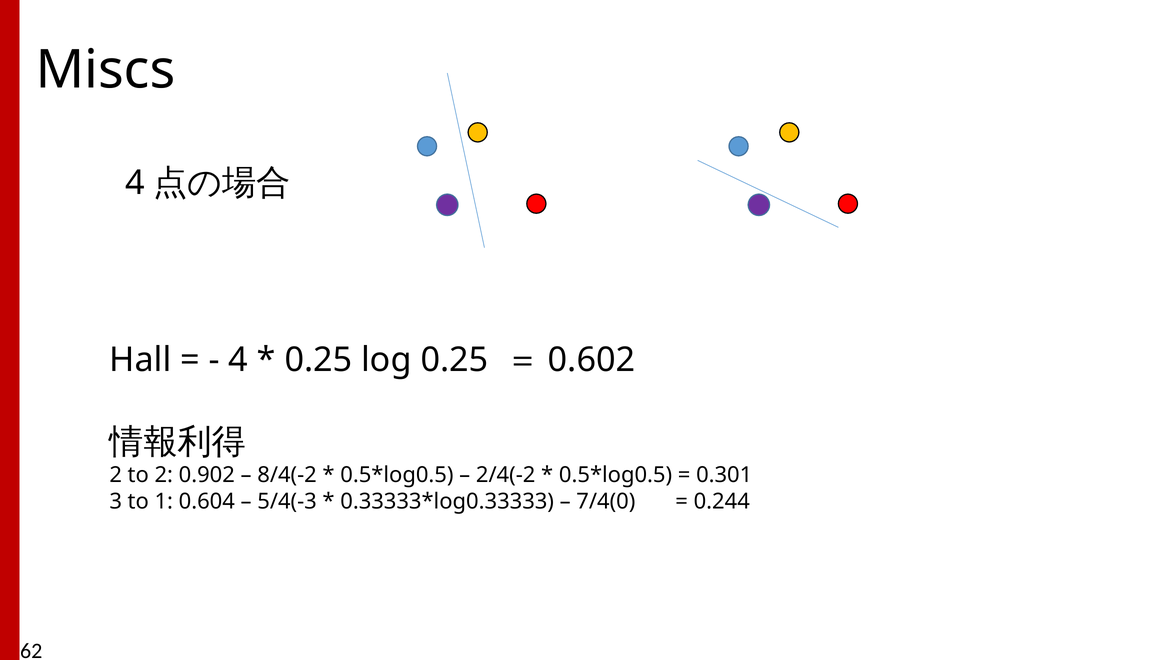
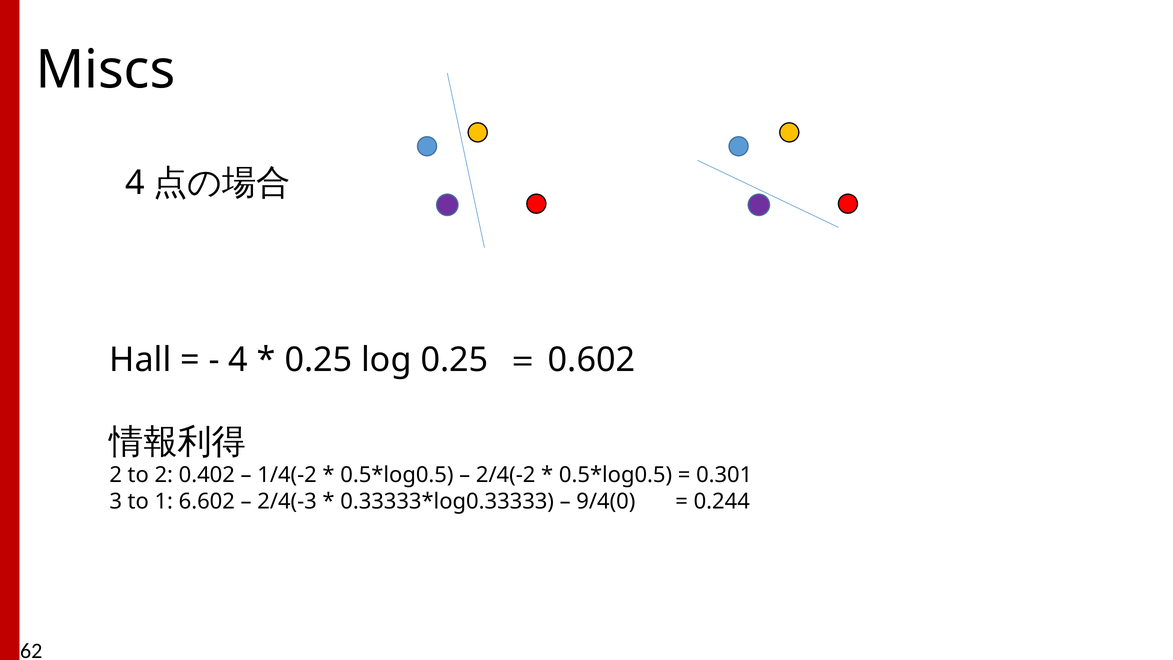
0.902: 0.902 -> 0.402
8/4(-2: 8/4(-2 -> 1/4(-2
0.604: 0.604 -> 6.602
5/4(-3: 5/4(-3 -> 2/4(-3
7/4(0: 7/4(0 -> 9/4(0
